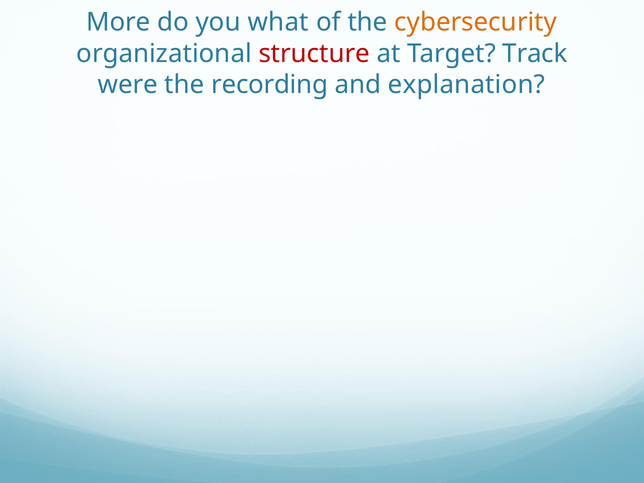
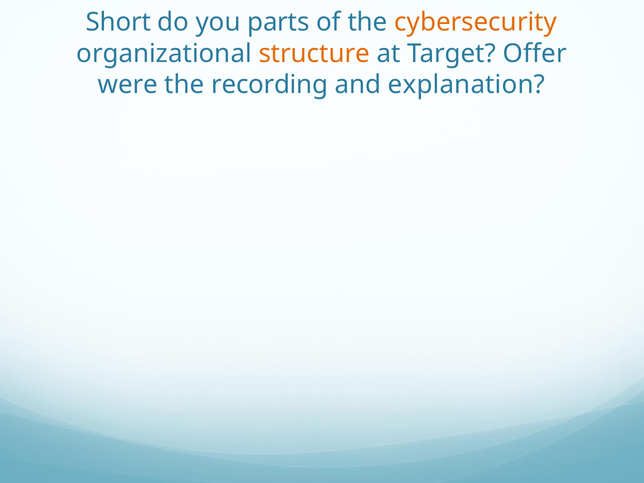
More: More -> Short
what: what -> parts
structure colour: red -> orange
Track: Track -> Offer
